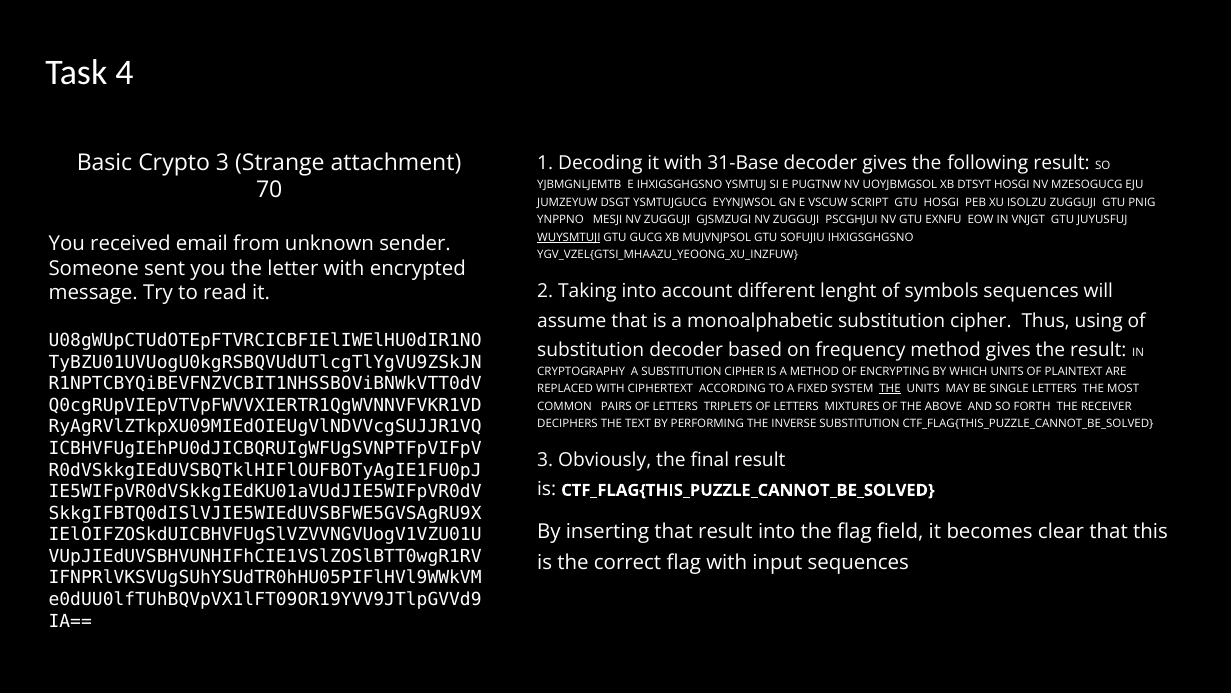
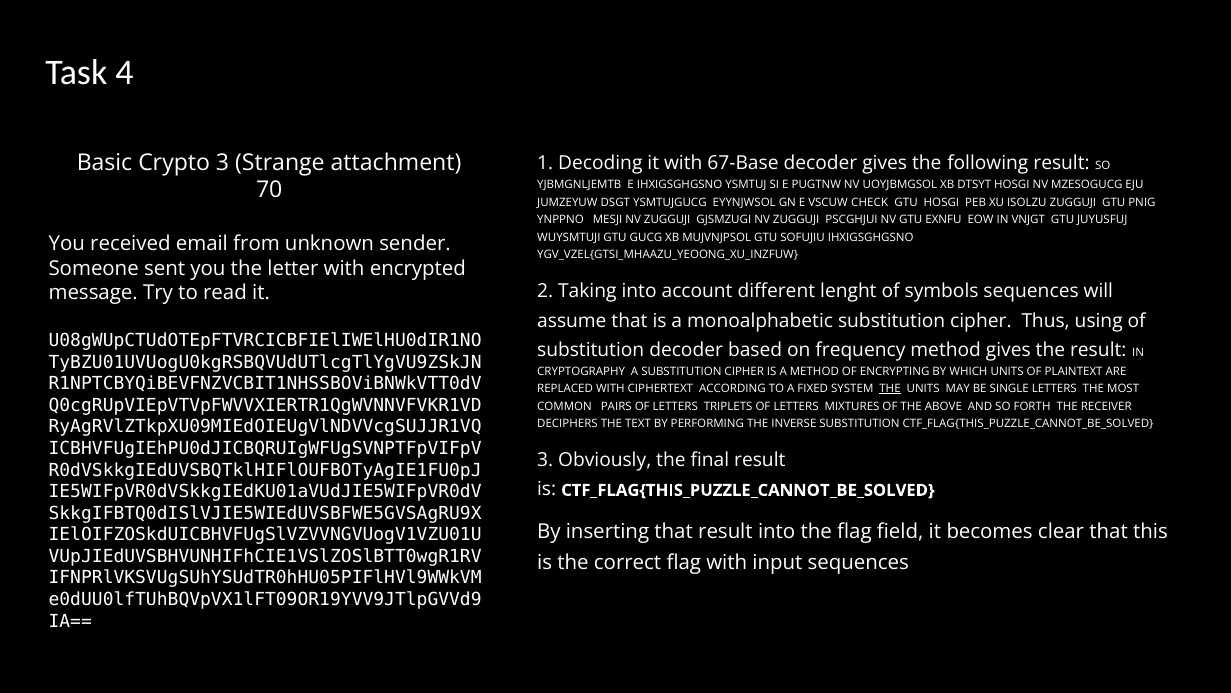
31-Base: 31-Base -> 67-Base
SCRIPT: SCRIPT -> CHECK
WUYSMTUJI underline: present -> none
